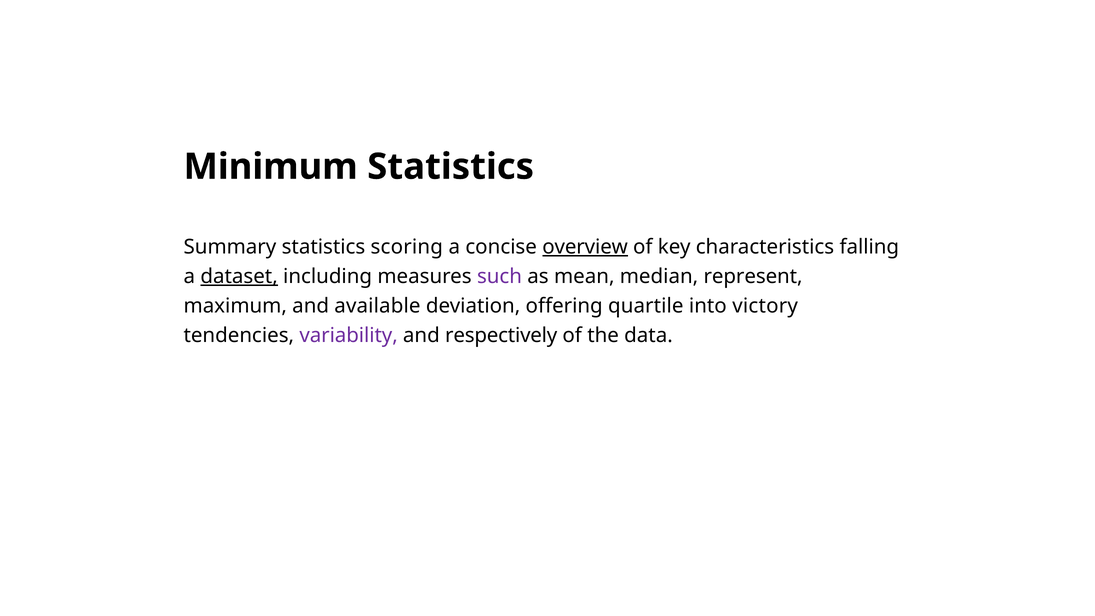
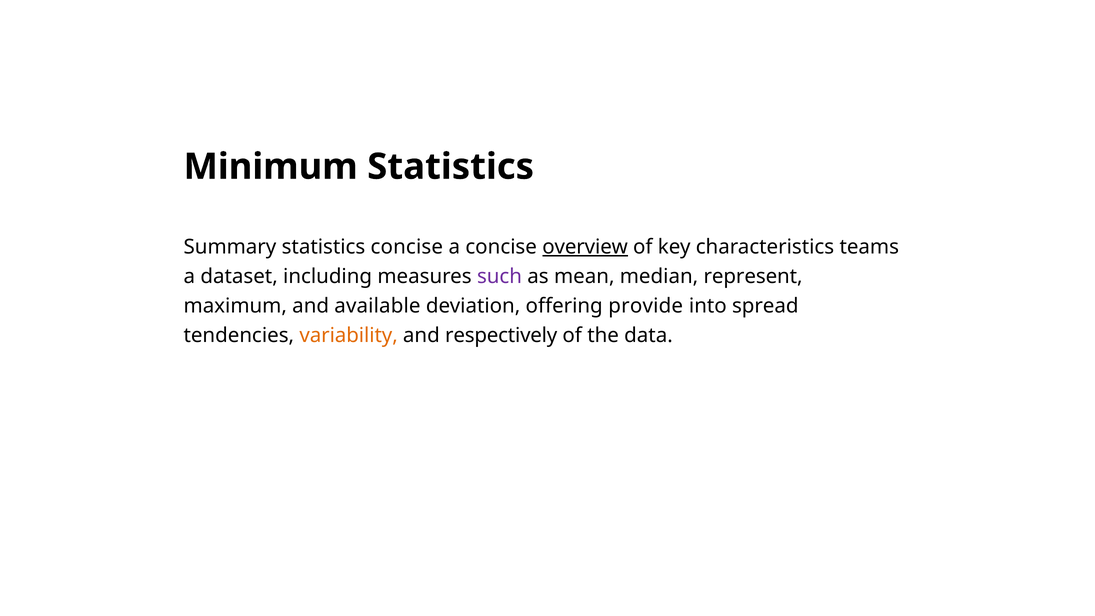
statistics scoring: scoring -> concise
falling: falling -> teams
dataset underline: present -> none
quartile: quartile -> provide
victory: victory -> spread
variability colour: purple -> orange
